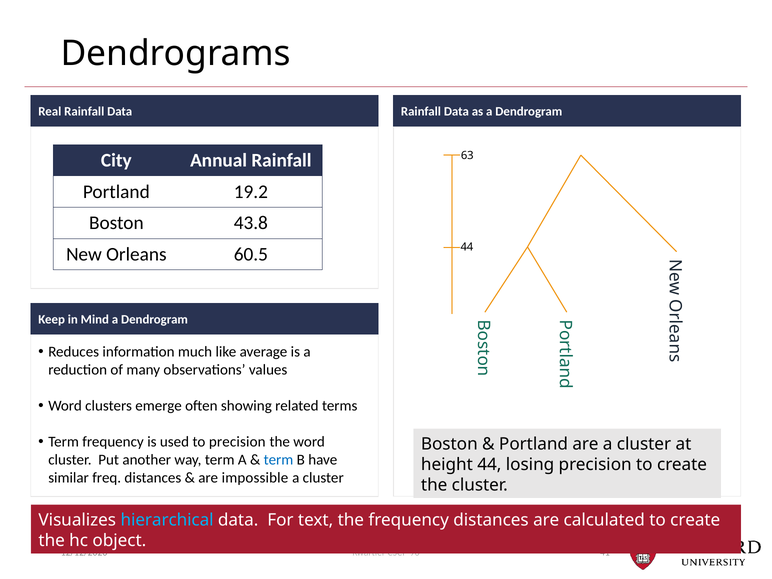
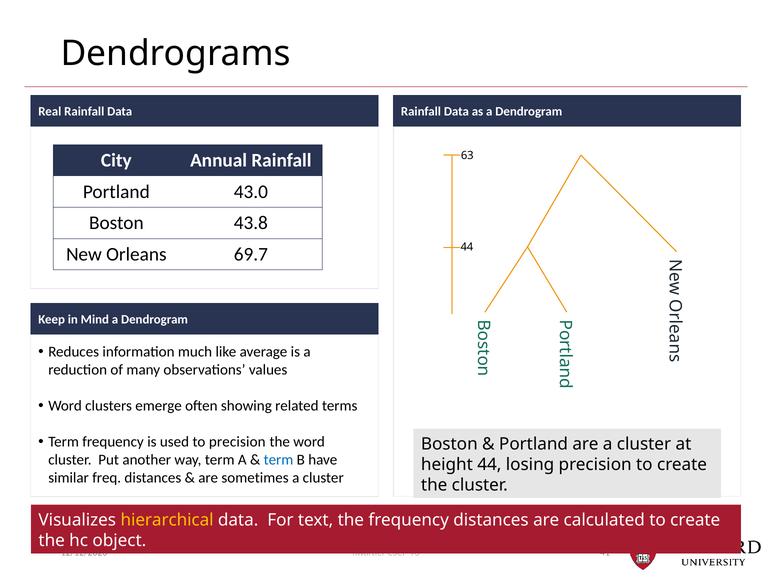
19.2: 19.2 -> 43.0
60.5: 60.5 -> 69.7
impossible: impossible -> sometimes
hierarchical colour: light blue -> yellow
